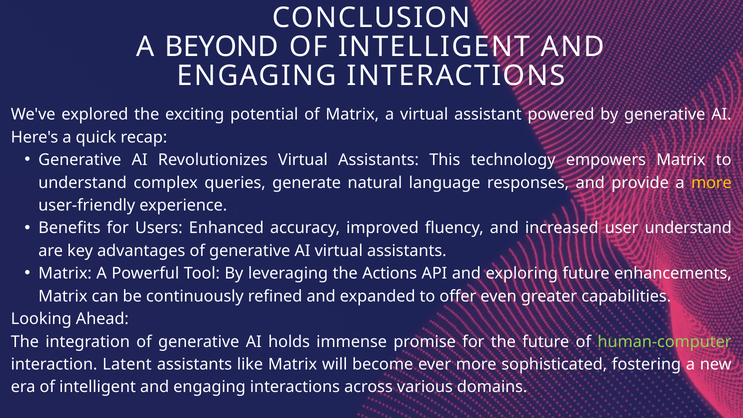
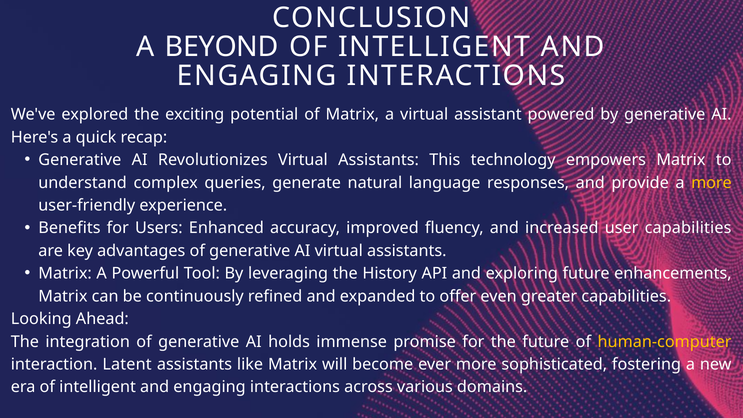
user understand: understand -> capabilities
Actions: Actions -> History
human-computer colour: light green -> yellow
